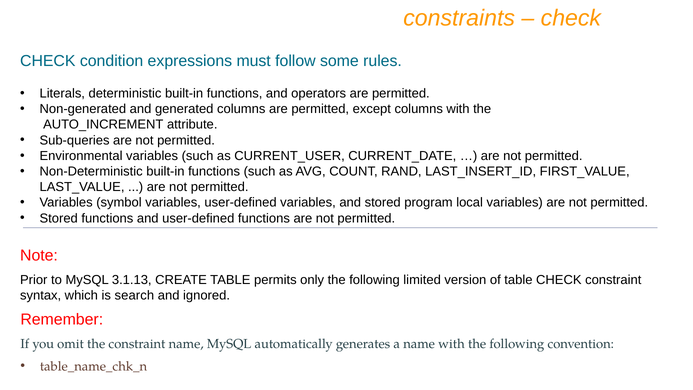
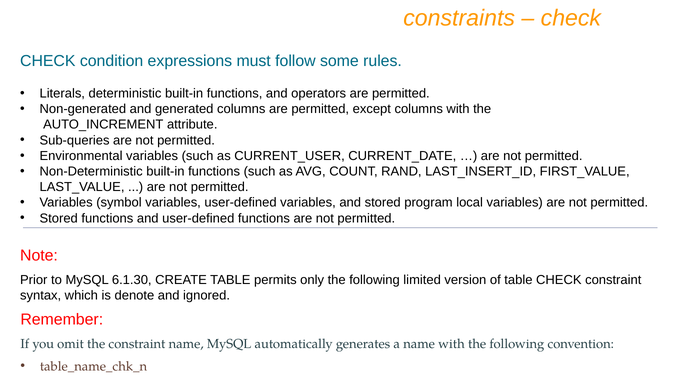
3.1.13: 3.1.13 -> 6.1.30
search: search -> denote
